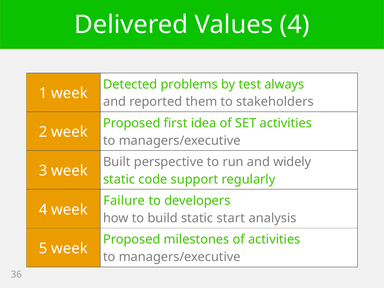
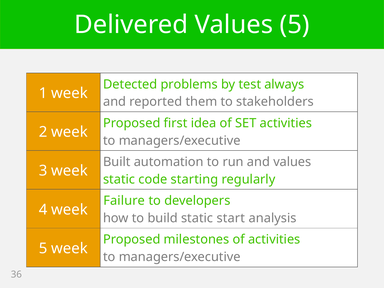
Values 4: 4 -> 5
perspective: perspective -> automation
and widely: widely -> values
support: support -> starting
